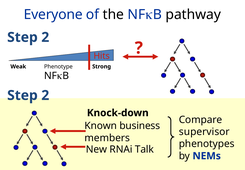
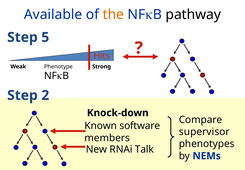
Everyone: Everyone -> Available
the colour: black -> orange
2 at (45, 37): 2 -> 5
business: business -> software
